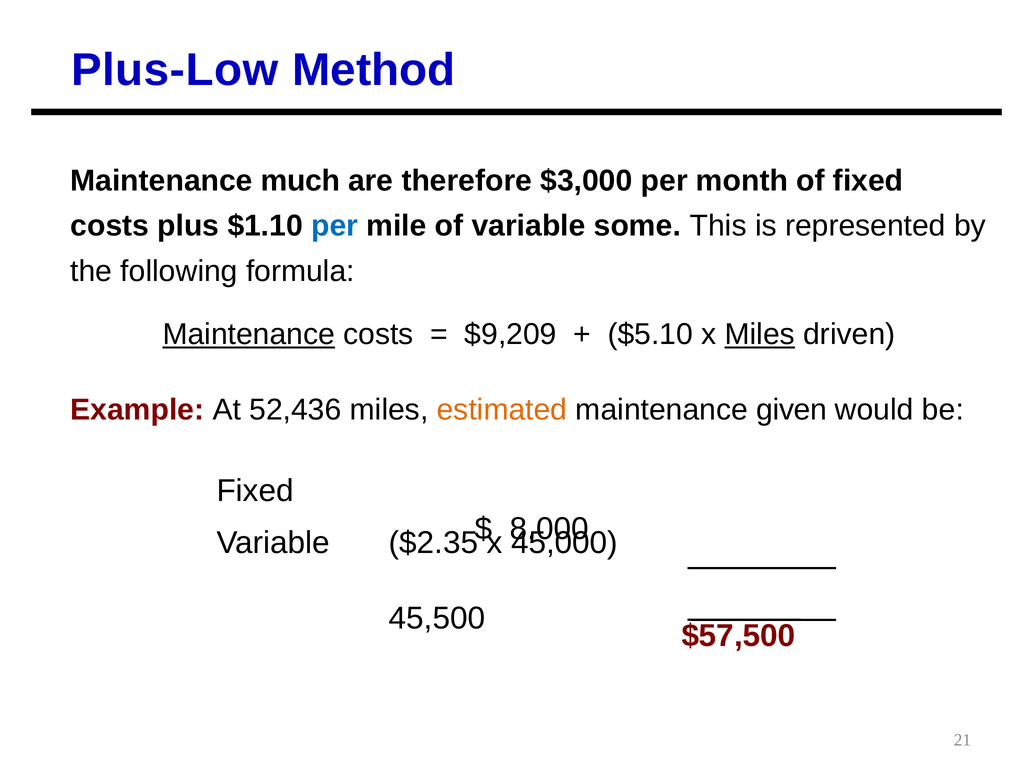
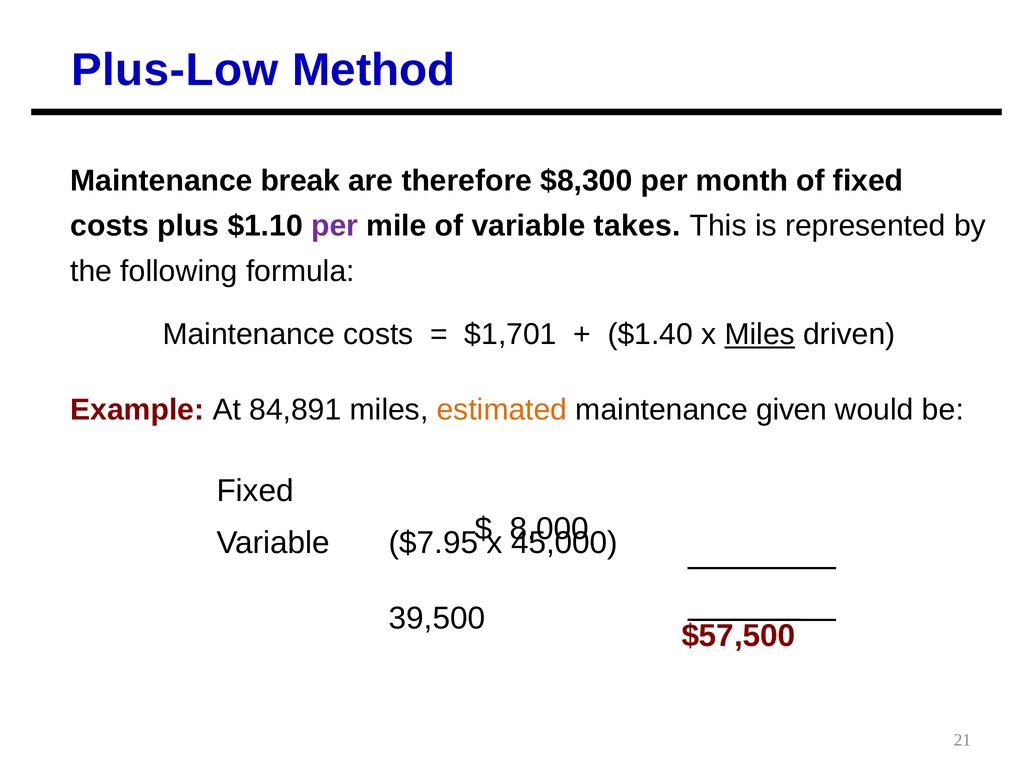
much: much -> break
$3,000: $3,000 -> $8,300
per at (335, 226) colour: blue -> purple
some: some -> takes
Maintenance at (249, 334) underline: present -> none
$9,209: $9,209 -> $1,701
$5.10: $5.10 -> $1.40
52,436: 52,436 -> 84,891
$2.35: $2.35 -> $7.95
45,500: 45,500 -> 39,500
